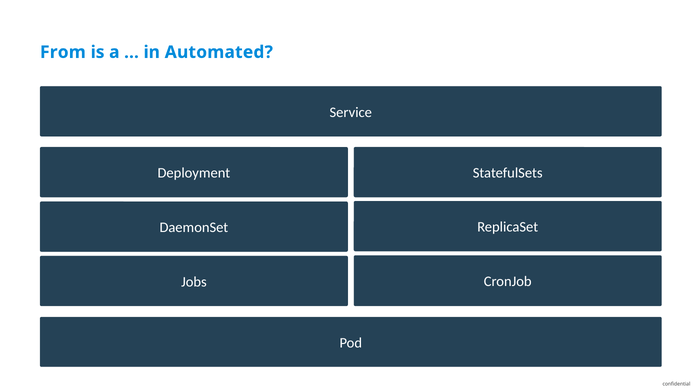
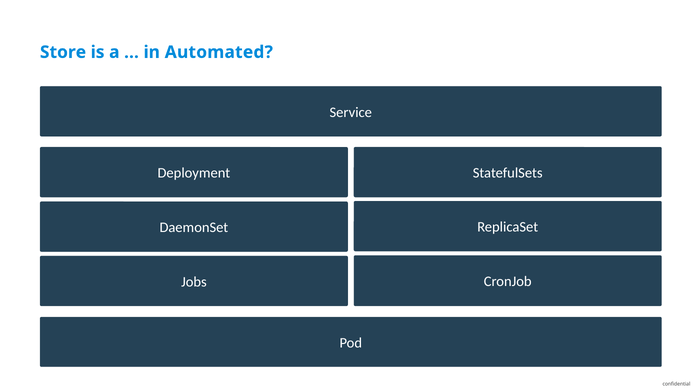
From: From -> Store
